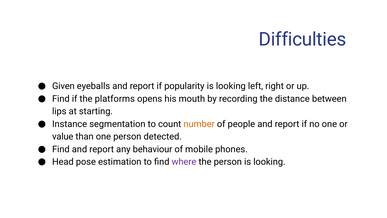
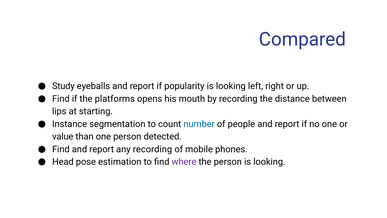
Difficulties: Difficulties -> Compared
Given: Given -> Study
number colour: orange -> blue
any behaviour: behaviour -> recording
